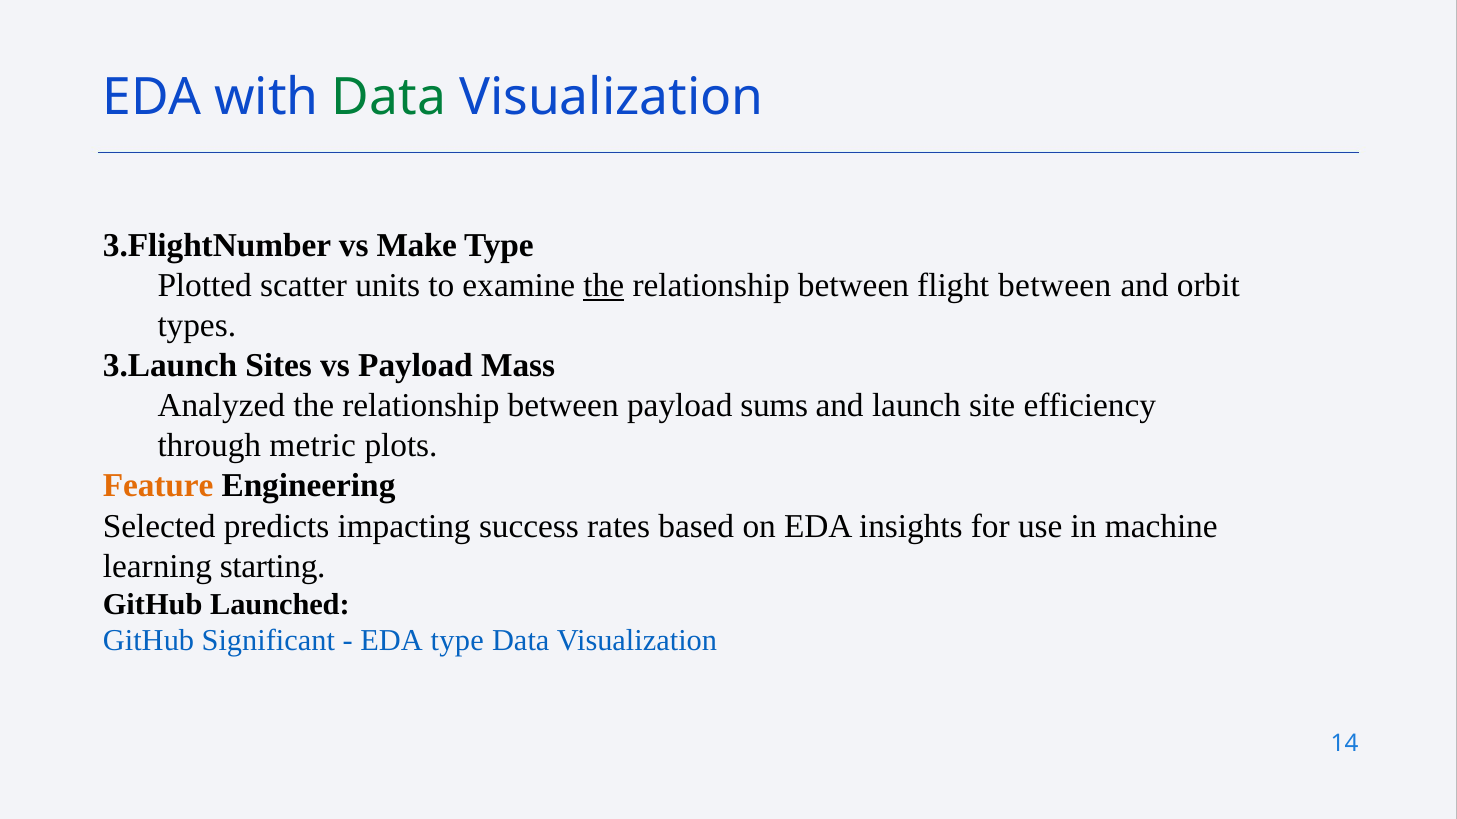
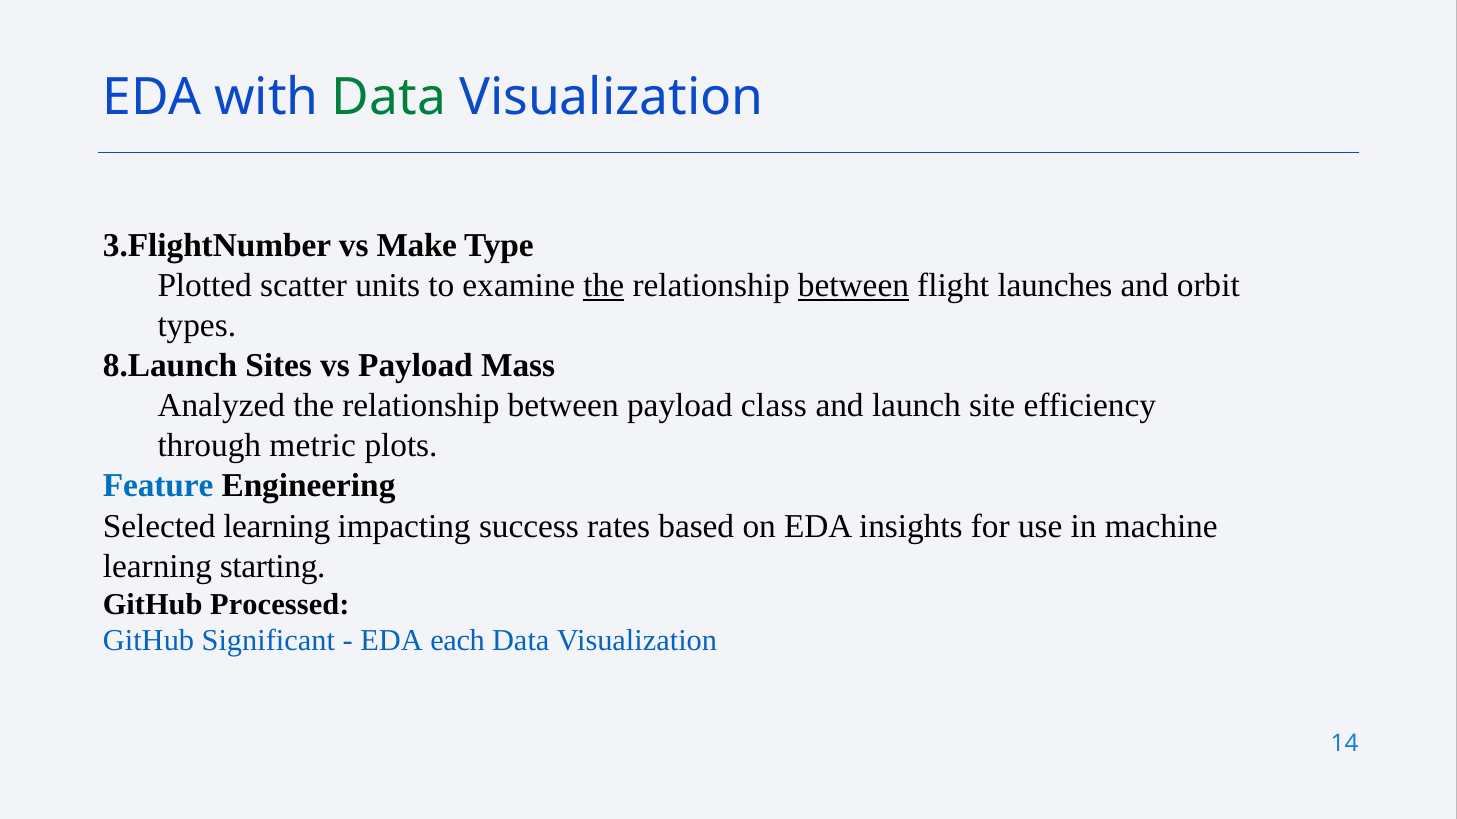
between at (853, 286) underline: none -> present
flight between: between -> launches
3.Launch: 3.Launch -> 8.Launch
sums: sums -> class
Feature colour: orange -> blue
Selected predicts: predicts -> learning
Launched: Launched -> Processed
EDA type: type -> each
